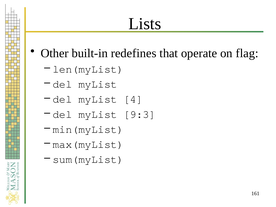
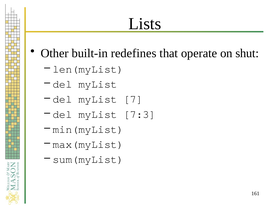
flag: flag -> shut
4: 4 -> 7
9:3: 9:3 -> 7:3
